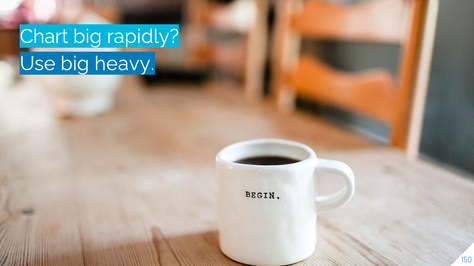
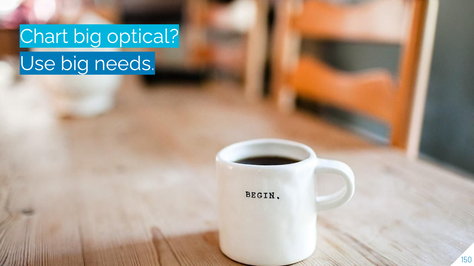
rapidly: rapidly -> optical
heavy: heavy -> needs
